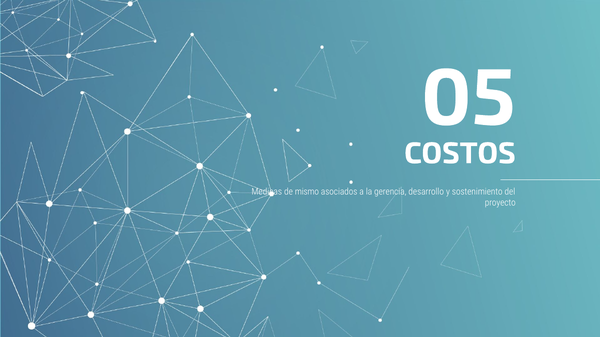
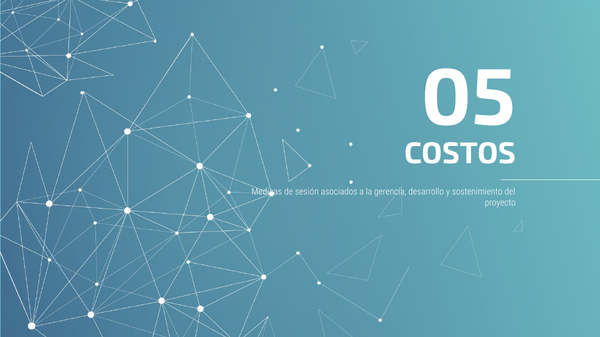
mismo: mismo -> sesión
